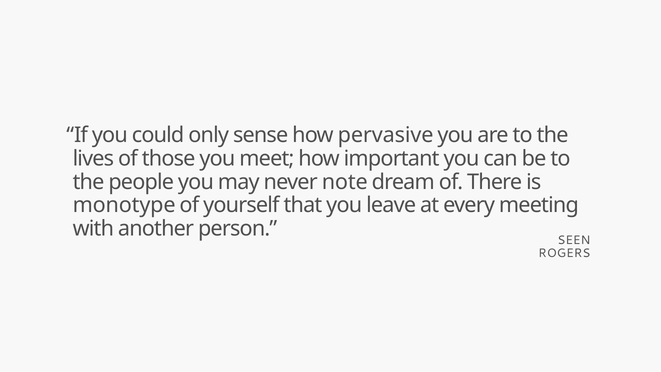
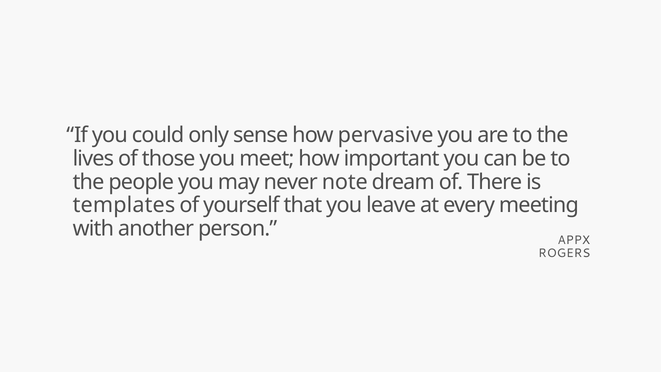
monotype: monotype -> templates
SEEN: SEEN -> APPX
